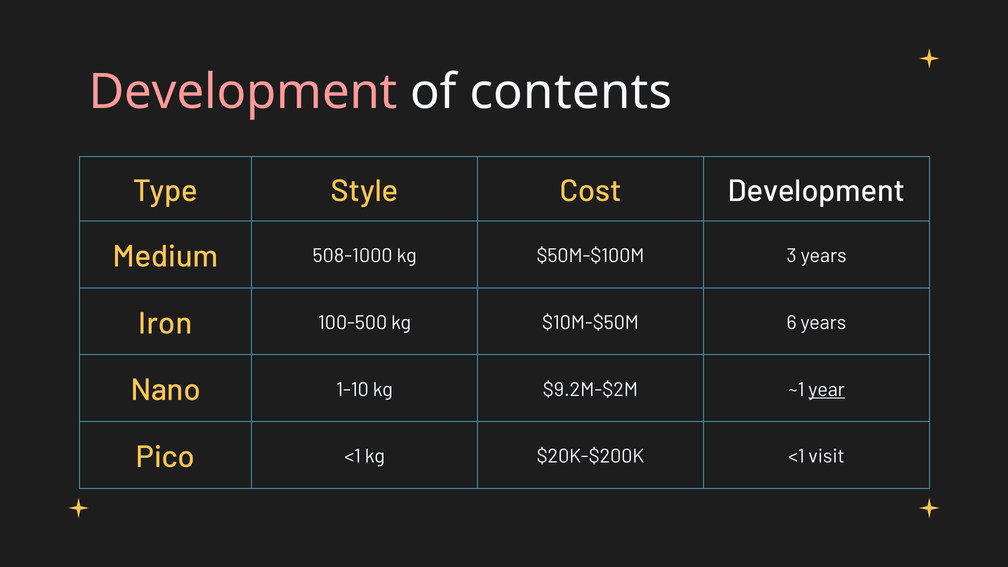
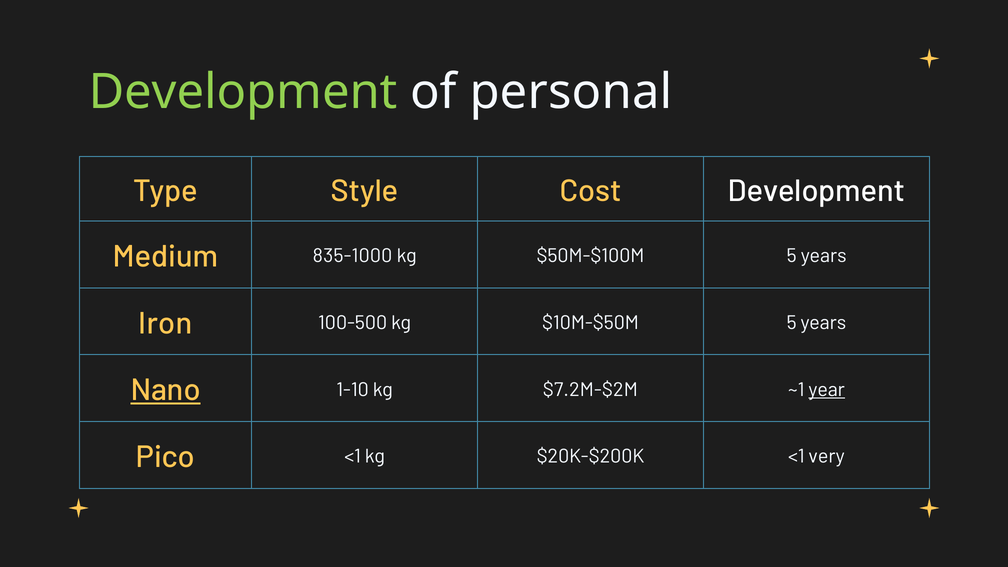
Development at (243, 92) colour: pink -> light green
contents: contents -> personal
508-1000: 508-1000 -> 835-1000
$50M-$100M 3: 3 -> 5
$10M-$50M 6: 6 -> 5
Nano underline: none -> present
$9.2M-$2M: $9.2M-$2M -> $7.2M-$2M
visit: visit -> very
